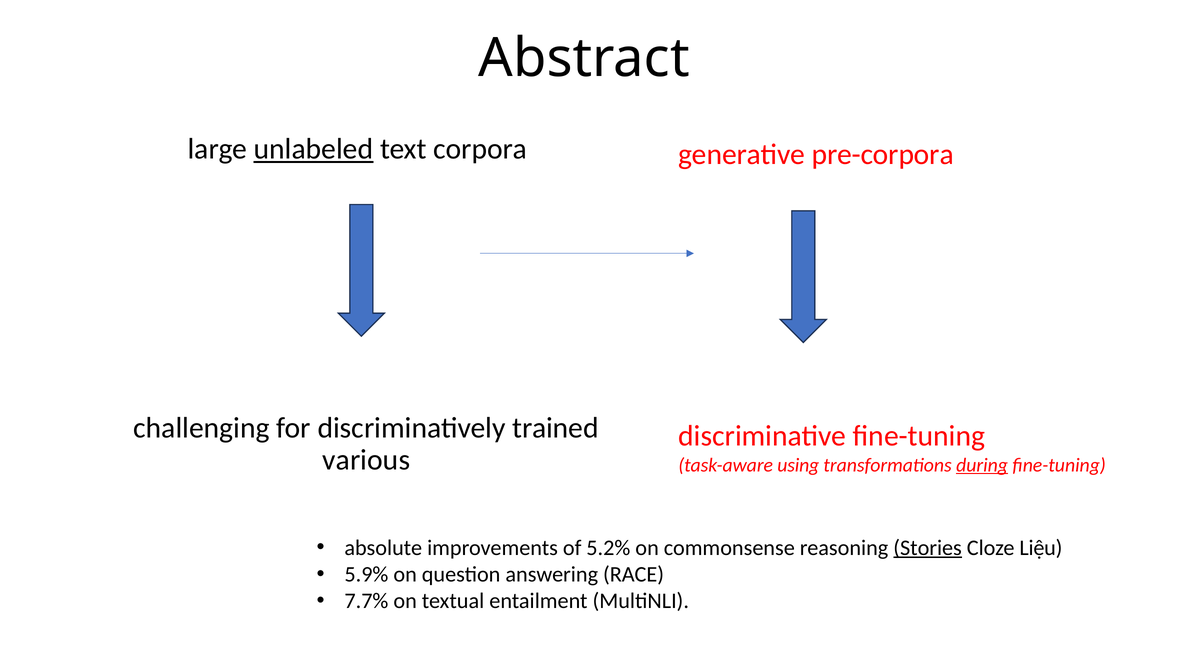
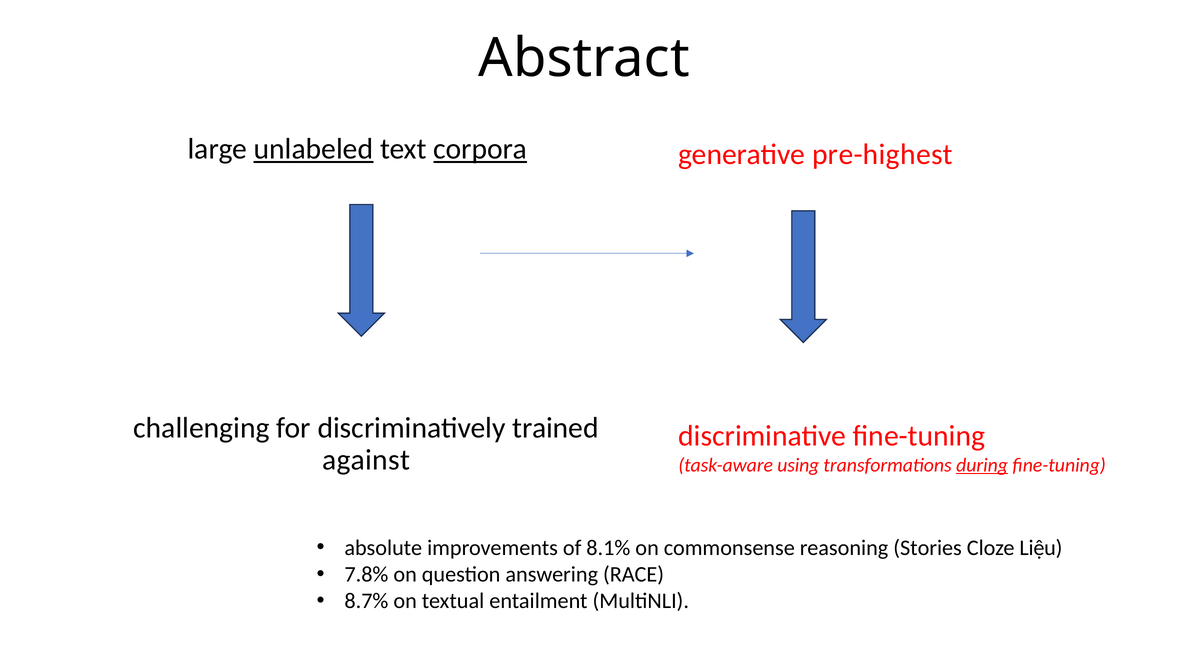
corpora underline: none -> present
pre-corpora: pre-corpora -> pre-highest
various: various -> against
5.2%: 5.2% -> 8.1%
Stories underline: present -> none
5.9%: 5.9% -> 7.8%
7.7%: 7.7% -> 8.7%
